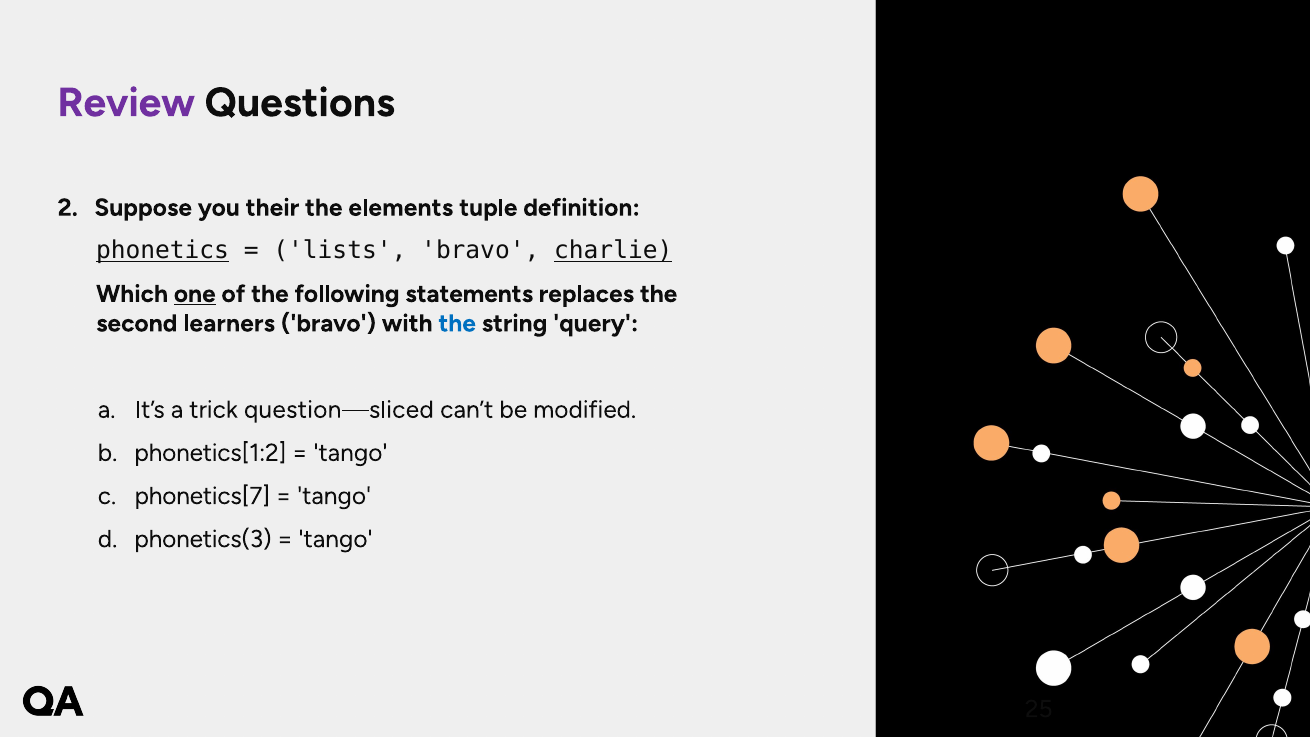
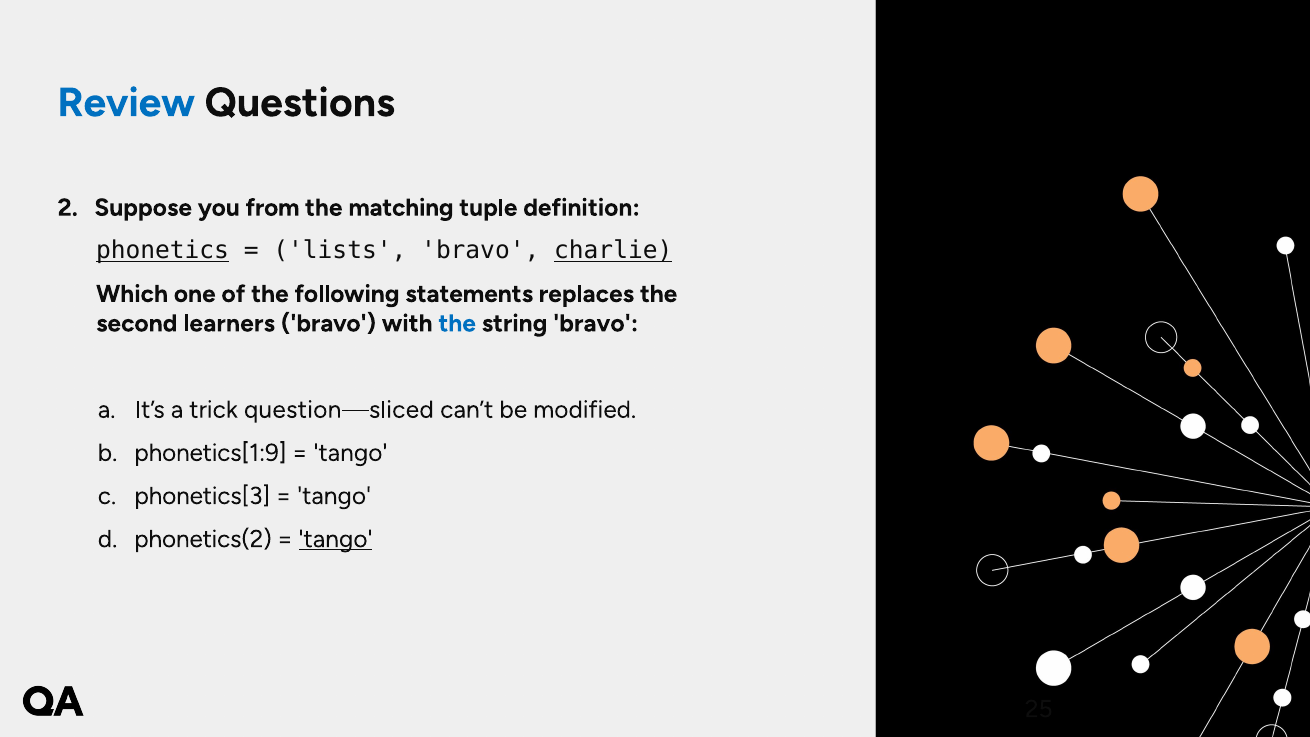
Review colour: purple -> blue
their: their -> from
elements: elements -> matching
one underline: present -> none
string query: query -> bravo
phonetics[1:2: phonetics[1:2 -> phonetics[1:9
phonetics[7: phonetics[7 -> phonetics[3
phonetics(3: phonetics(3 -> phonetics(2
tango at (336, 539) underline: none -> present
